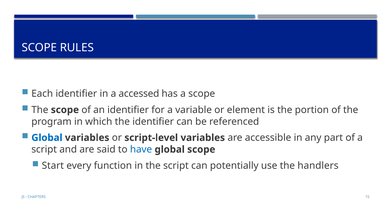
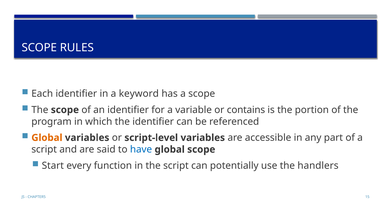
accessed: accessed -> keyword
element: element -> contains
Global at (47, 138) colour: blue -> orange
